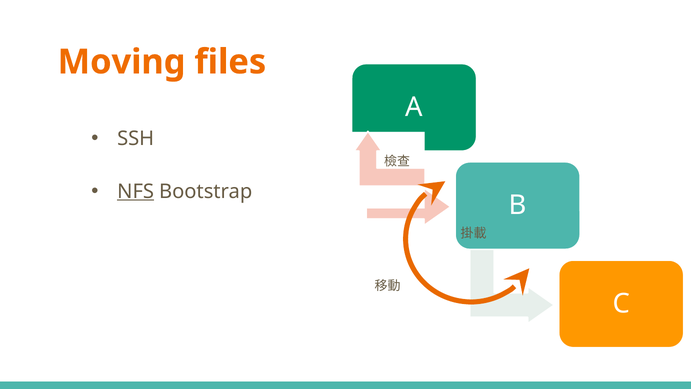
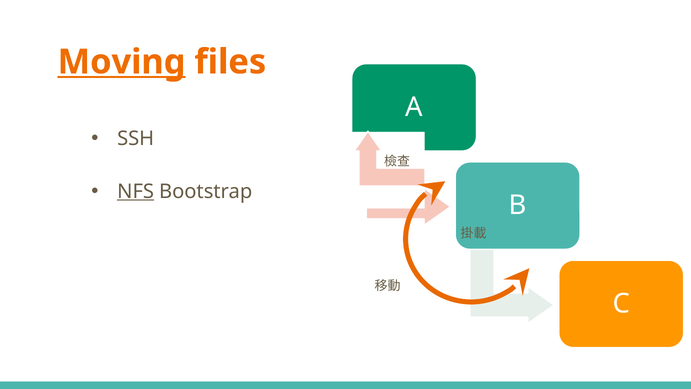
Moving underline: none -> present
